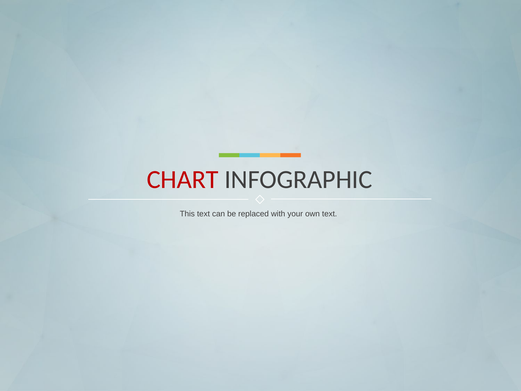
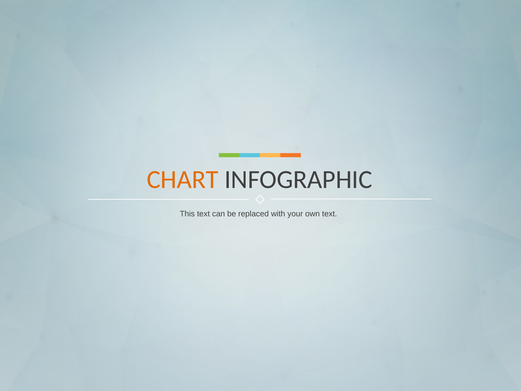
CHART colour: red -> orange
